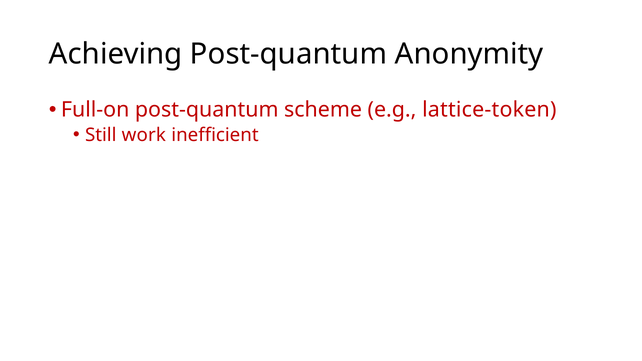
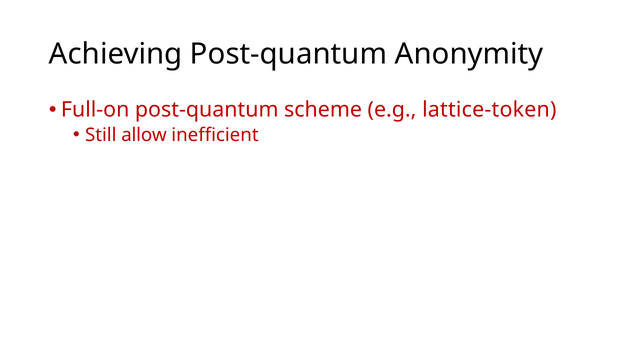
work: work -> allow
